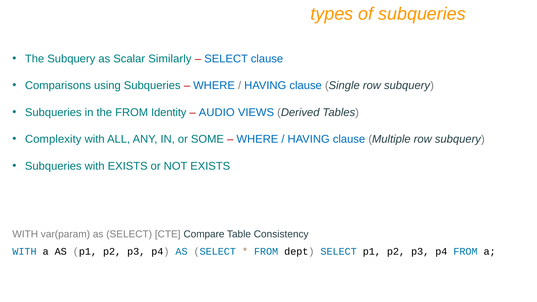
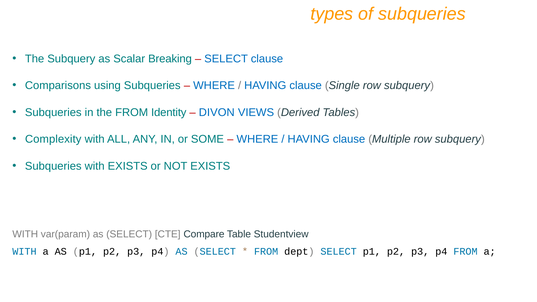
Similarly: Similarly -> Breaking
AUDIO: AUDIO -> DIVON
Consistency: Consistency -> Studentview
